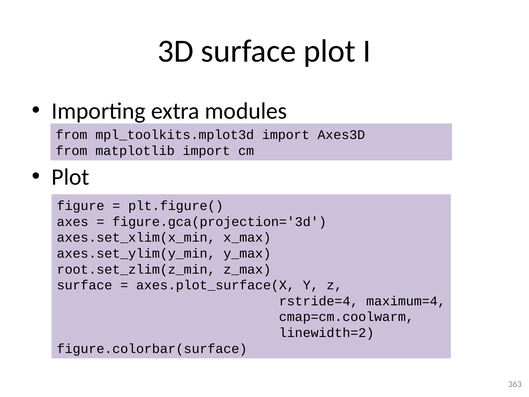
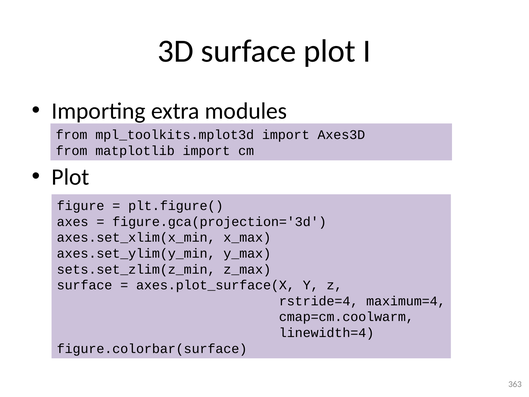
root.set_zlim(z_min: root.set_zlim(z_min -> sets.set_zlim(z_min
linewidth=2: linewidth=2 -> linewidth=4
